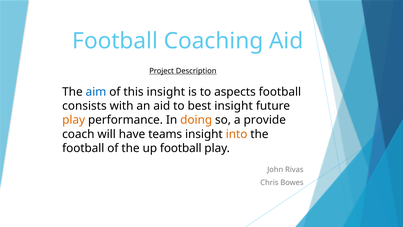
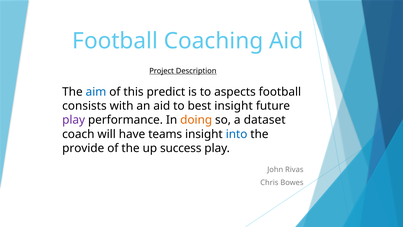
this insight: insight -> predict
play at (74, 120) colour: orange -> purple
provide: provide -> dataset
into colour: orange -> blue
football at (83, 148): football -> provide
up football: football -> success
